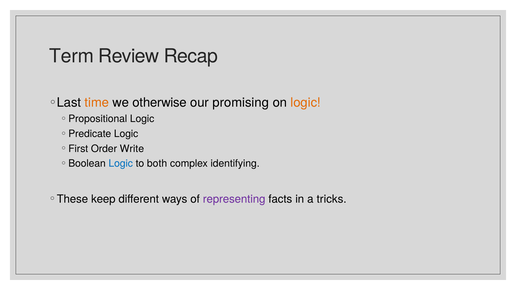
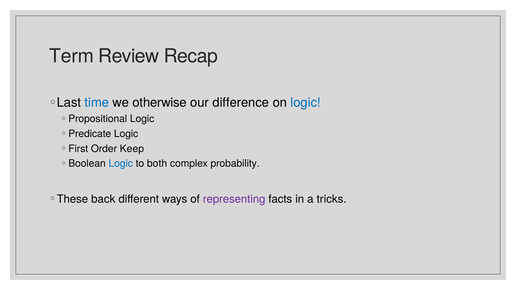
time colour: orange -> blue
promising: promising -> difference
logic at (306, 103) colour: orange -> blue
Write: Write -> Keep
identifying: identifying -> probability
keep: keep -> back
